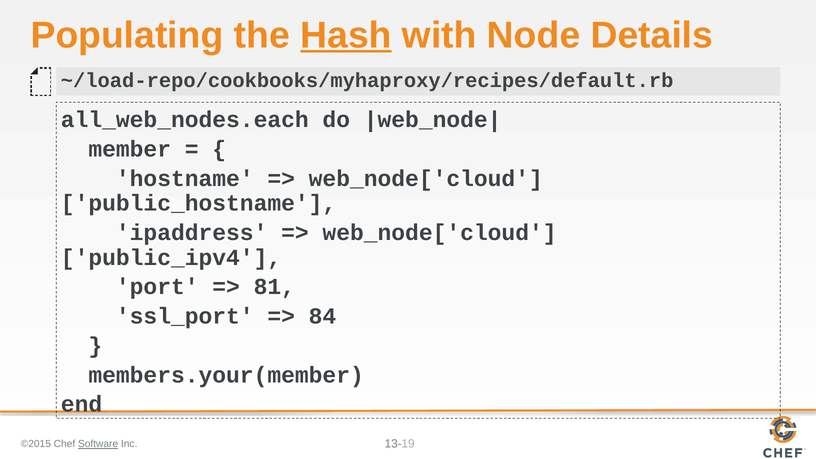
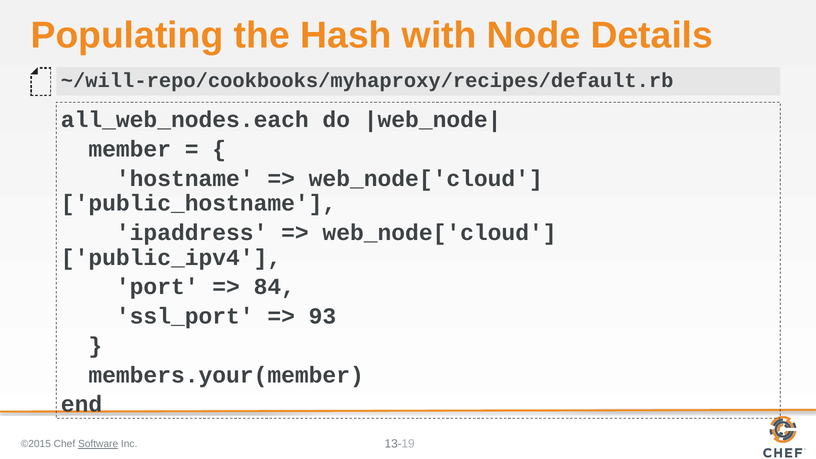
Hash underline: present -> none
~/load-repo/cookbooks/myhaproxy/recipes/default.rb: ~/load-repo/cookbooks/myhaproxy/recipes/default.rb -> ~/will-repo/cookbooks/myhaproxy/recipes/default.rb
81: 81 -> 84
84: 84 -> 93
